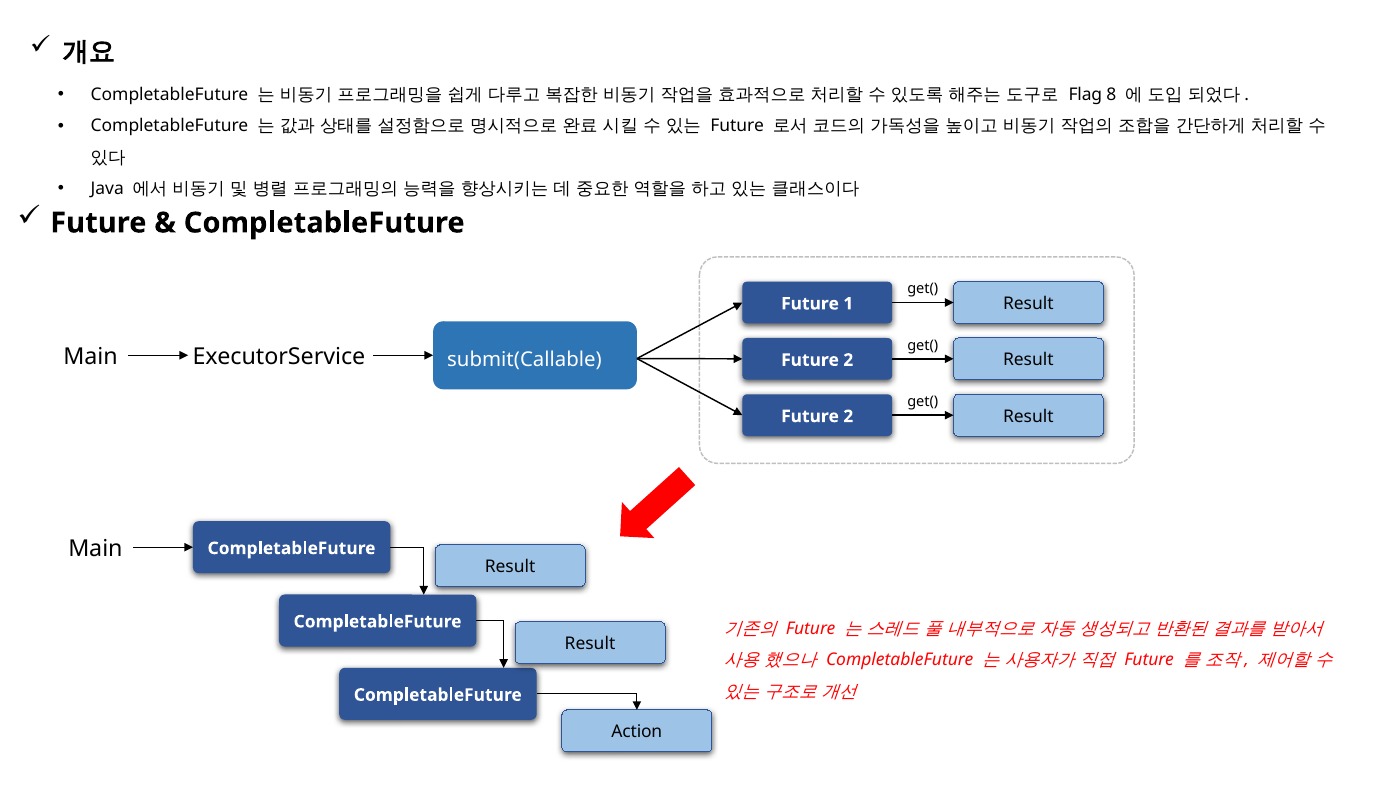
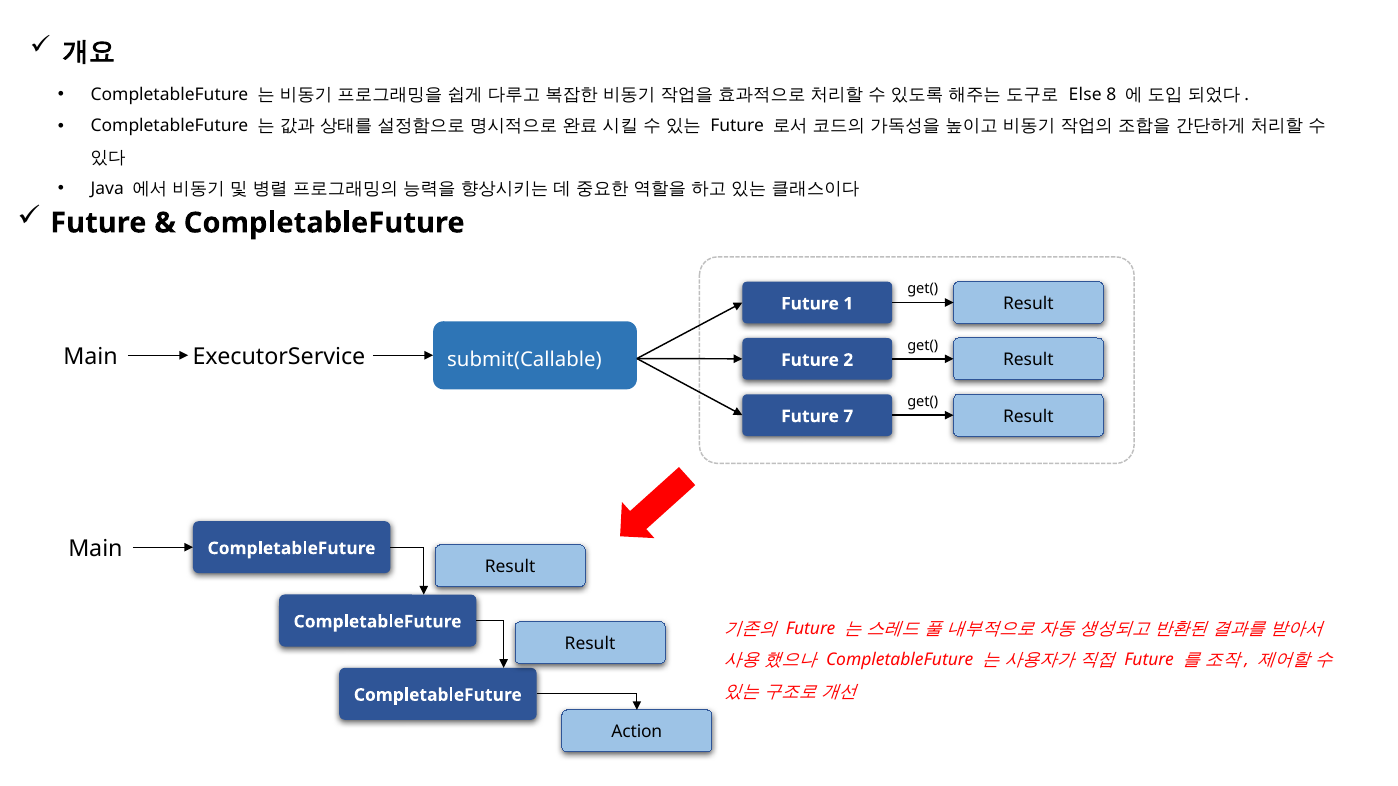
Flag: Flag -> Else
2 at (848, 417): 2 -> 7
